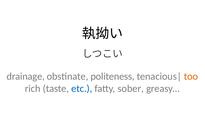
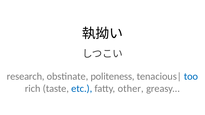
drainage: drainage -> research
too colour: orange -> blue
sober: sober -> other
